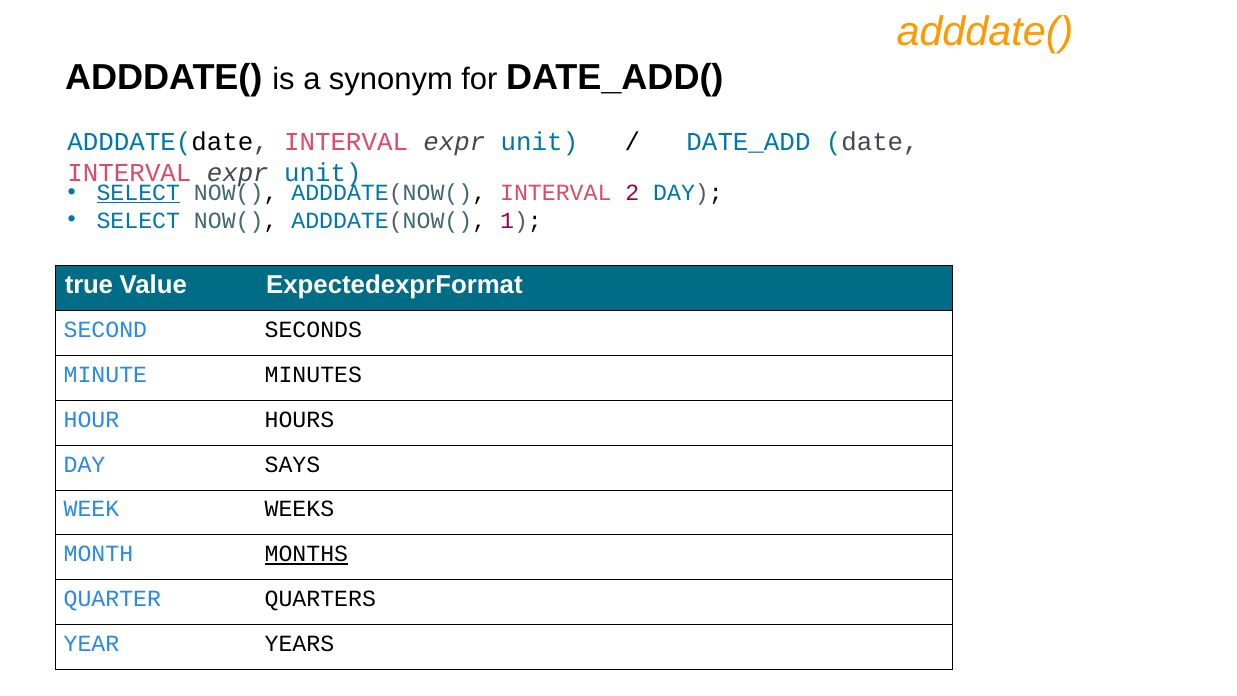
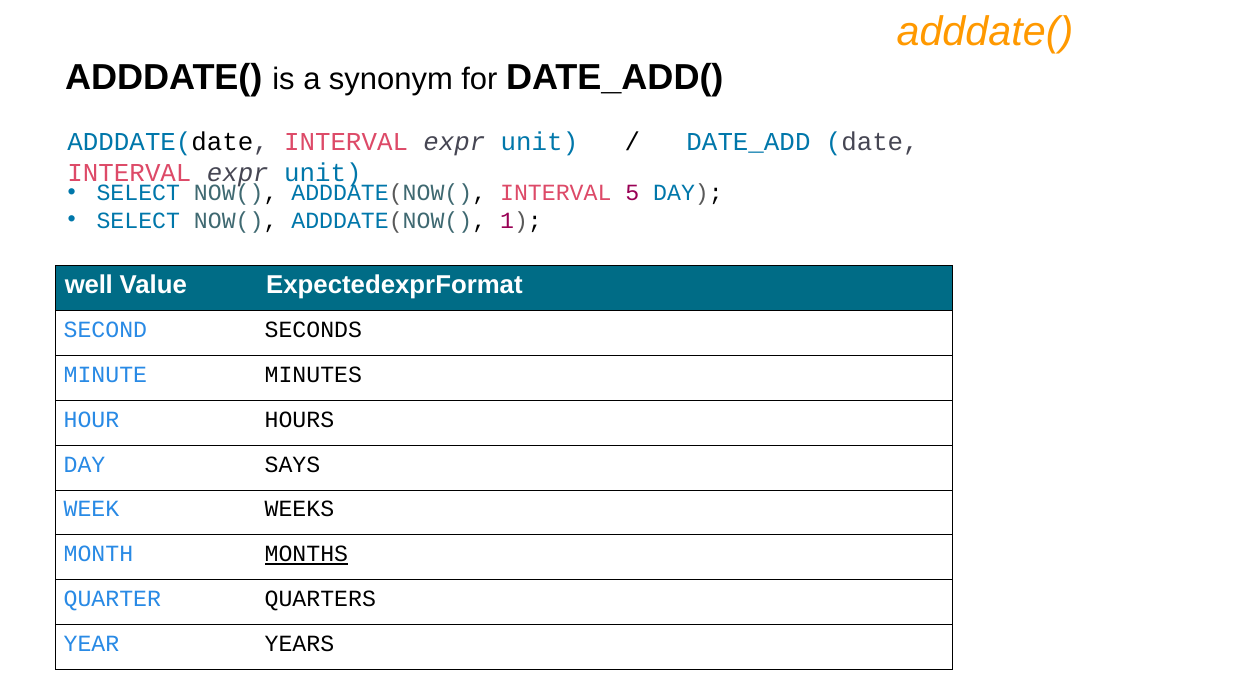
SELECT at (138, 193) underline: present -> none
2: 2 -> 5
true: true -> well
